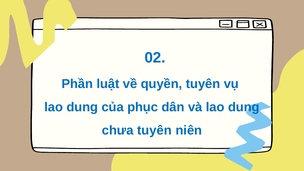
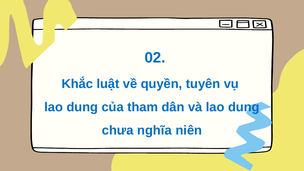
Phần: Phần -> Khắc
phục: phục -> tham
chưa tuyên: tuyên -> nghĩa
